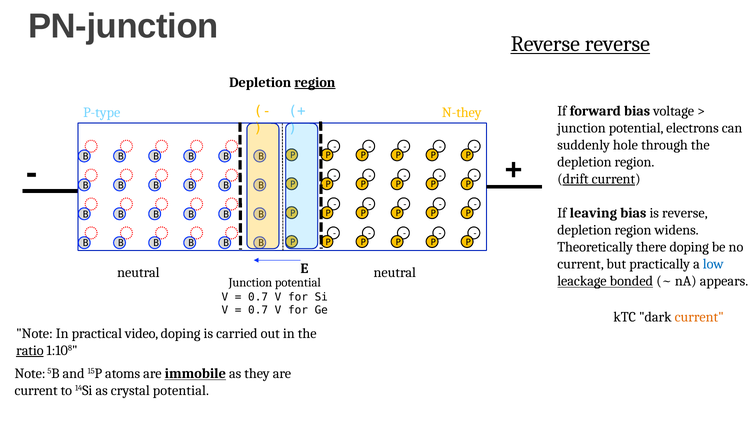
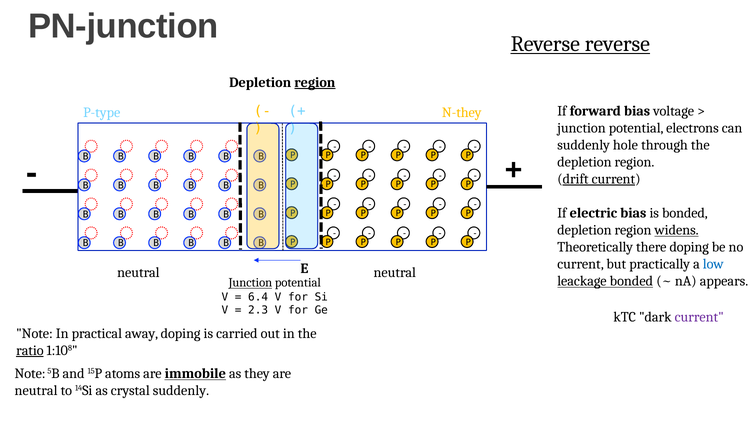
leaving: leaving -> electric
is reverse: reverse -> bonded
widens underline: none -> present
Junction at (250, 282) underline: none -> present
0.7 at (258, 296): 0.7 -> 6.4
0.7 at (258, 310): 0.7 -> 2.3
current at (699, 316) colour: orange -> purple
video: video -> away
current at (36, 390): current -> neutral
crystal potential: potential -> suddenly
